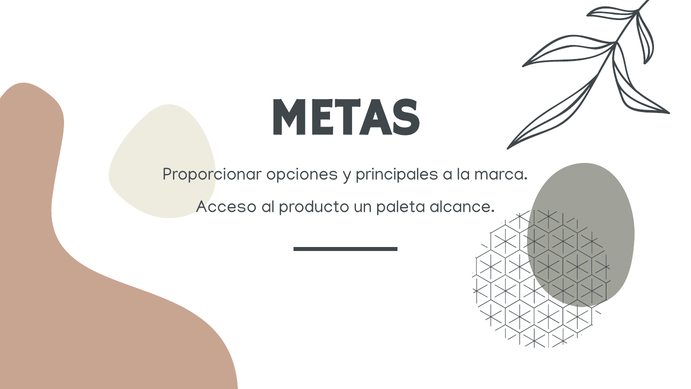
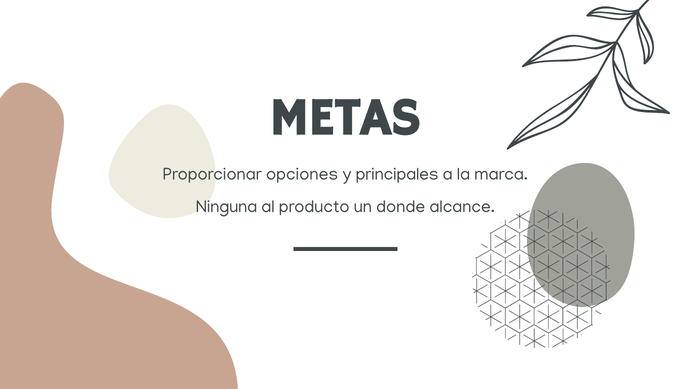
Acceso: Acceso -> Ninguna
paleta: paleta -> donde
